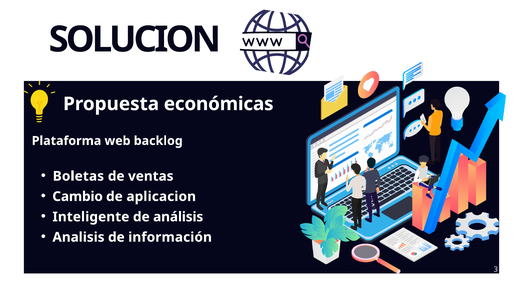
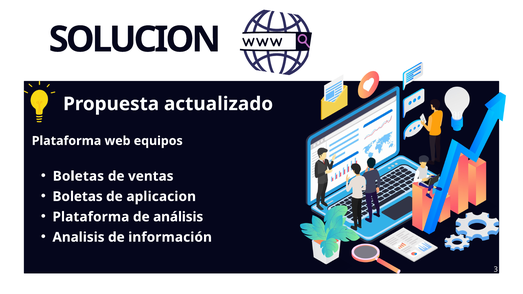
económicas: económicas -> actualizado
backlog: backlog -> equipos
Cambio at (78, 197): Cambio -> Boletas
Inteligente at (91, 217): Inteligente -> Plataforma
